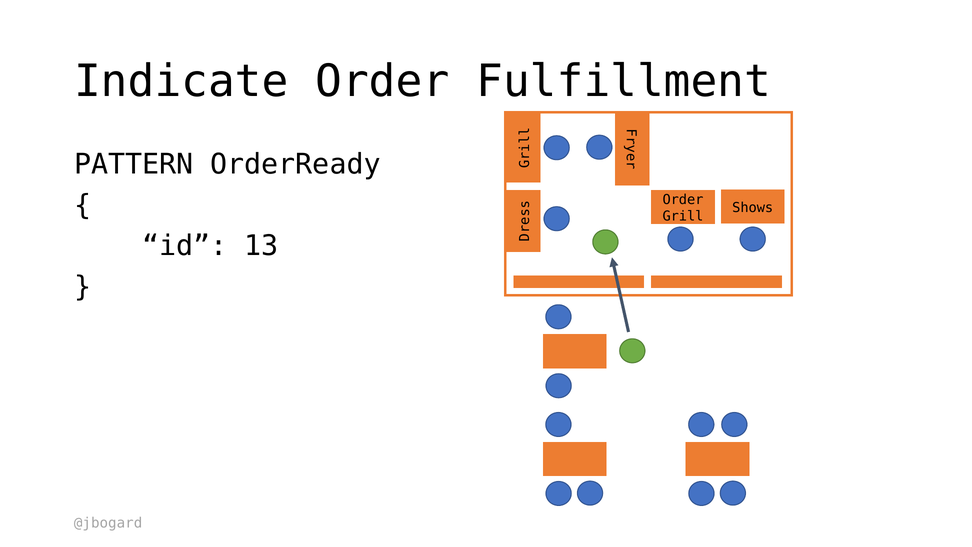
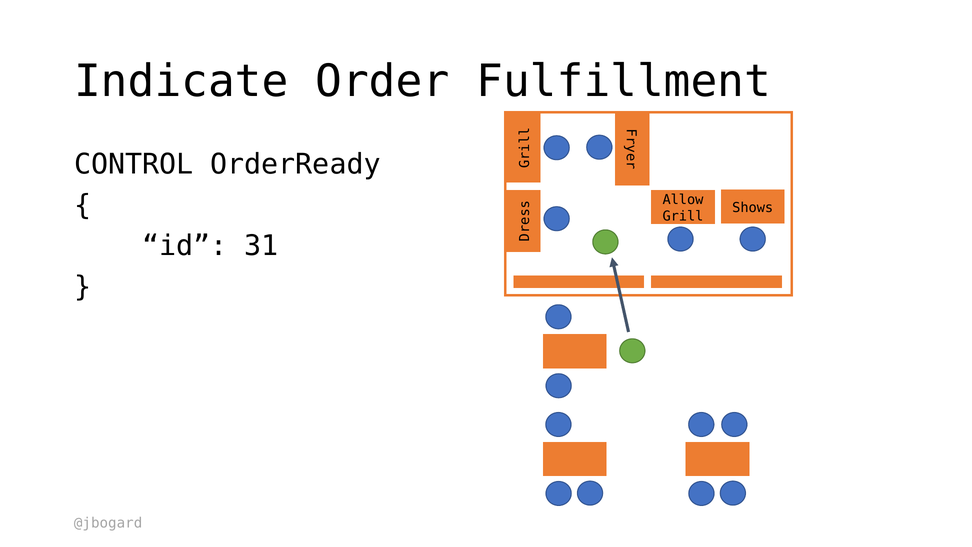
PATTERN: PATTERN -> CONTROL
Order at (683, 200): Order -> Allow
13: 13 -> 31
